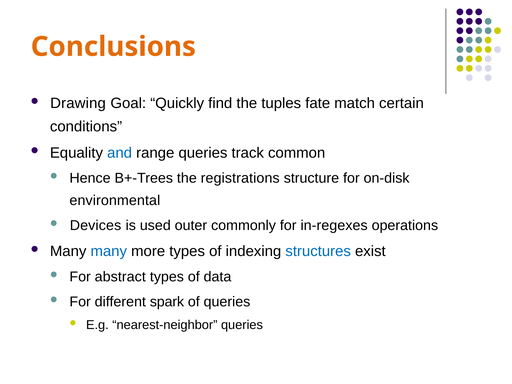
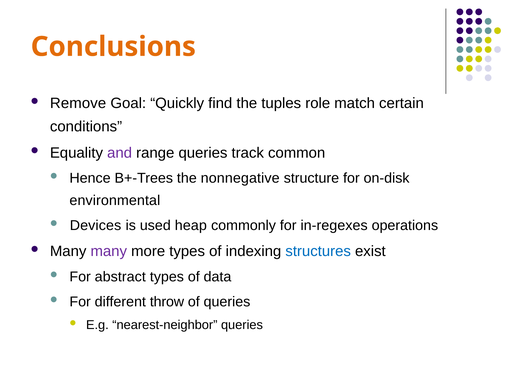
Drawing: Drawing -> Remove
fate: fate -> role
and colour: blue -> purple
registrations: registrations -> nonnegative
outer: outer -> heap
many at (109, 251) colour: blue -> purple
spark: spark -> throw
